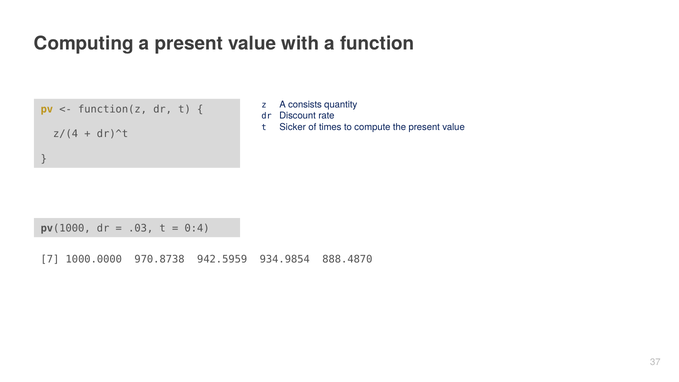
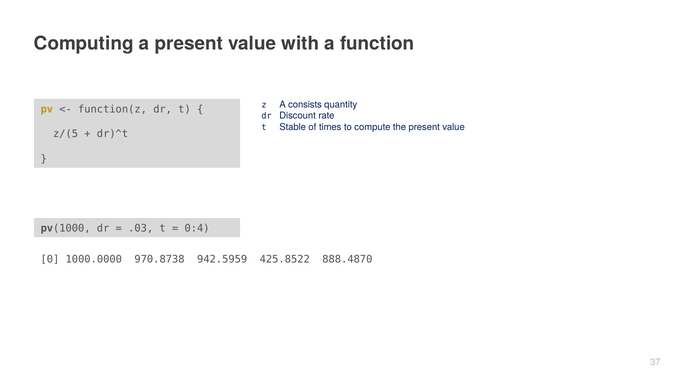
Sicker: Sicker -> Stable
z/(4: z/(4 -> z/(5
7: 7 -> 0
934.9854: 934.9854 -> 425.8522
